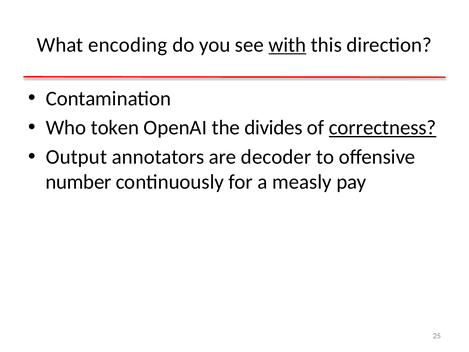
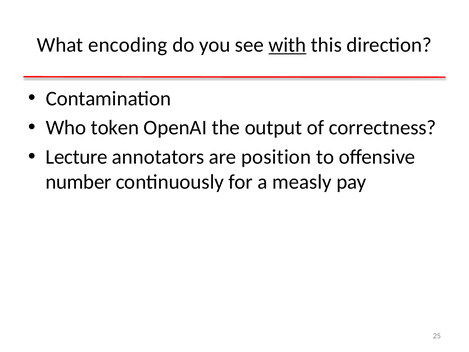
divides: divides -> output
correctness underline: present -> none
Output: Output -> Lecture
decoder: decoder -> position
